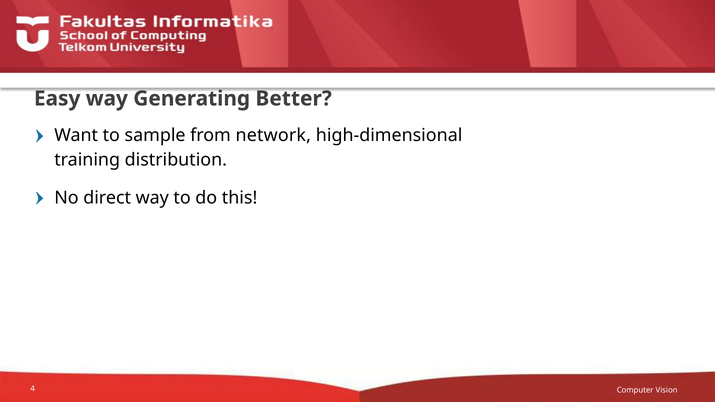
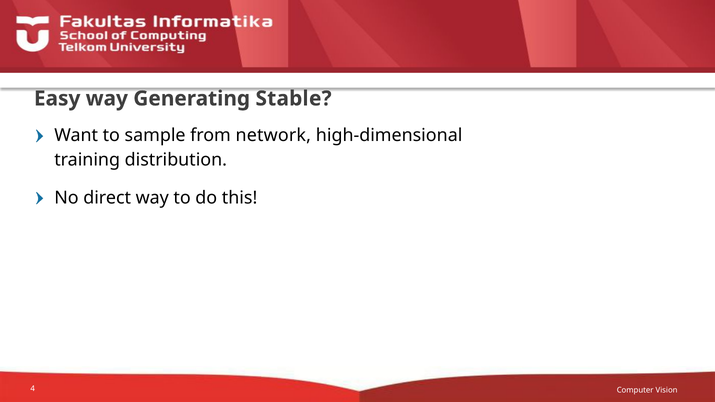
Better: Better -> Stable
